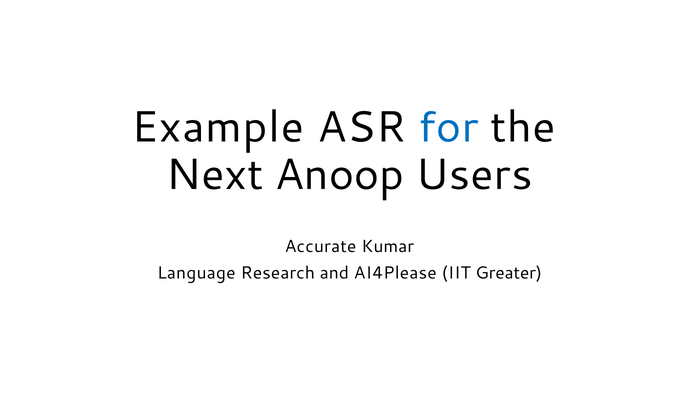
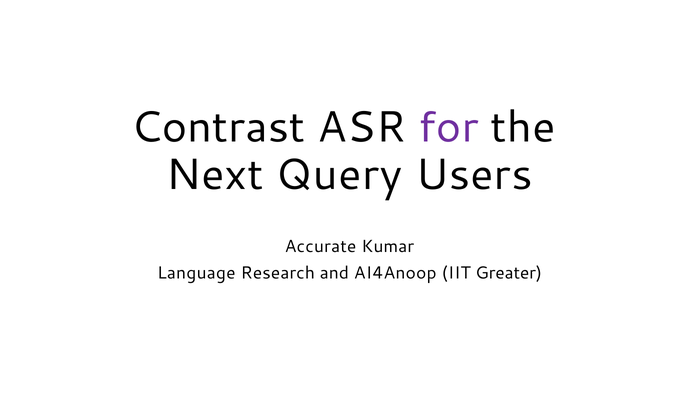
Example: Example -> Contrast
for colour: blue -> purple
Anoop: Anoop -> Query
AI4Please: AI4Please -> AI4Anoop
